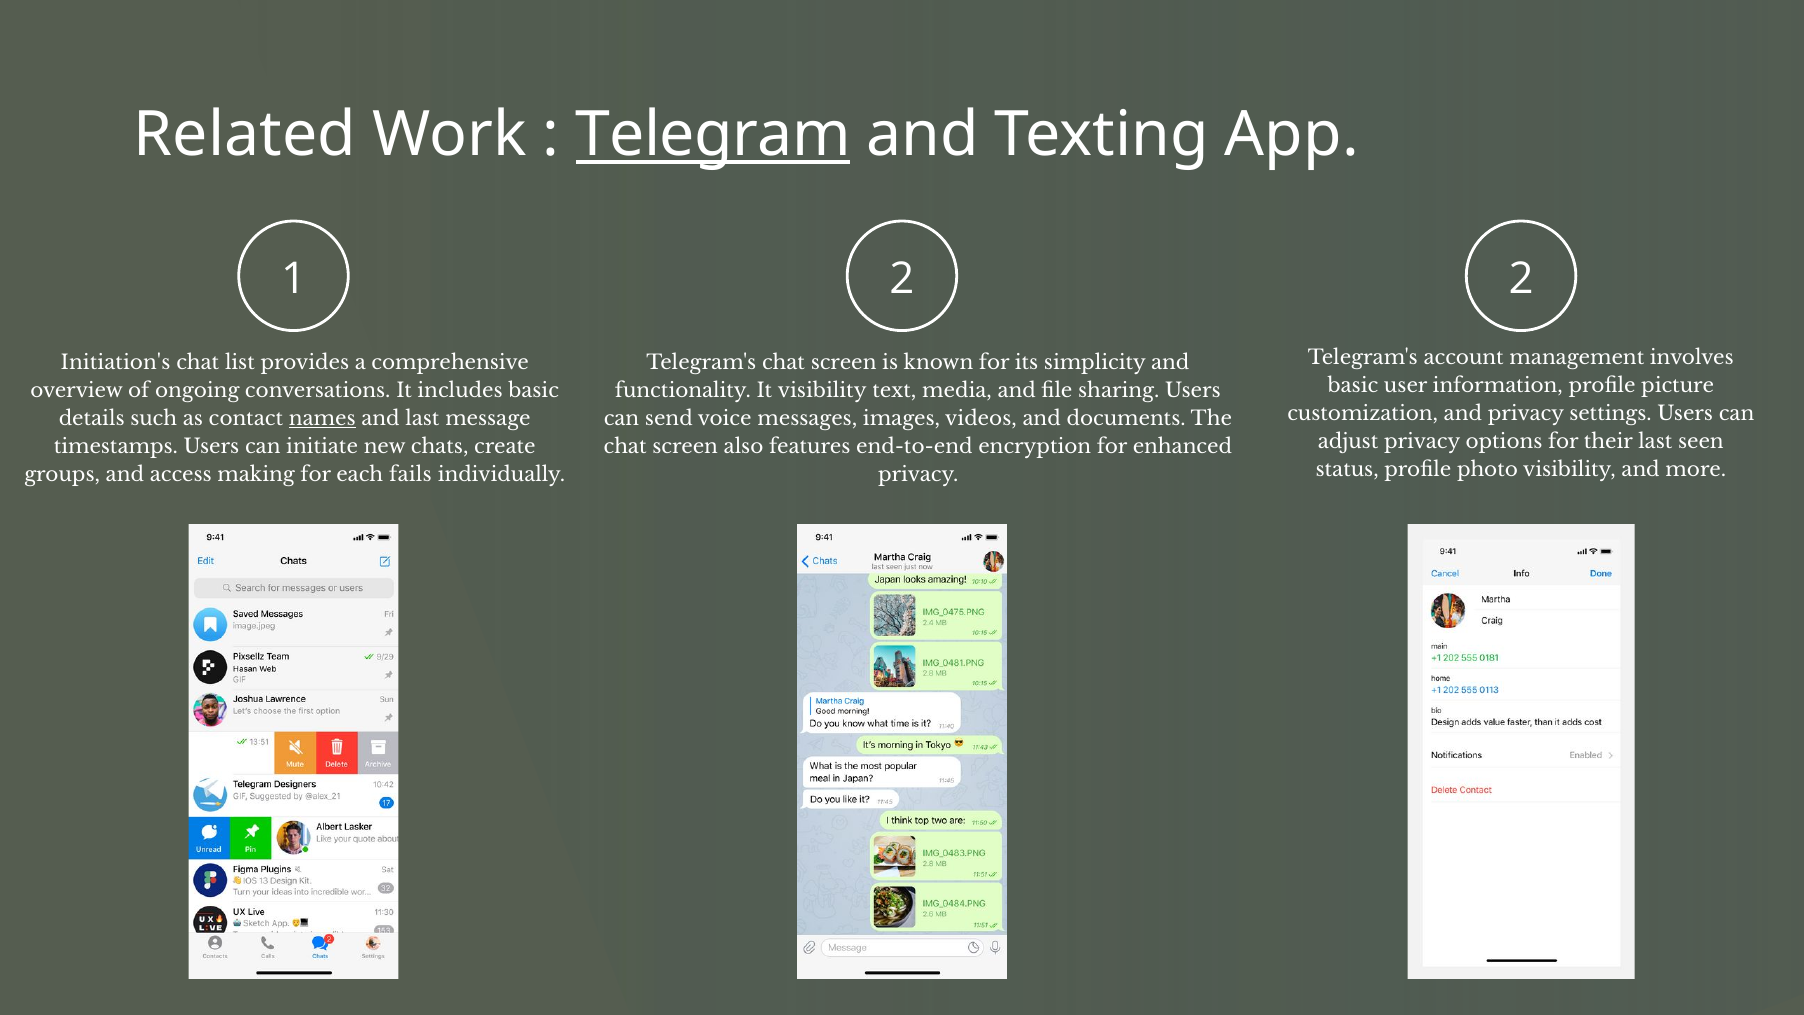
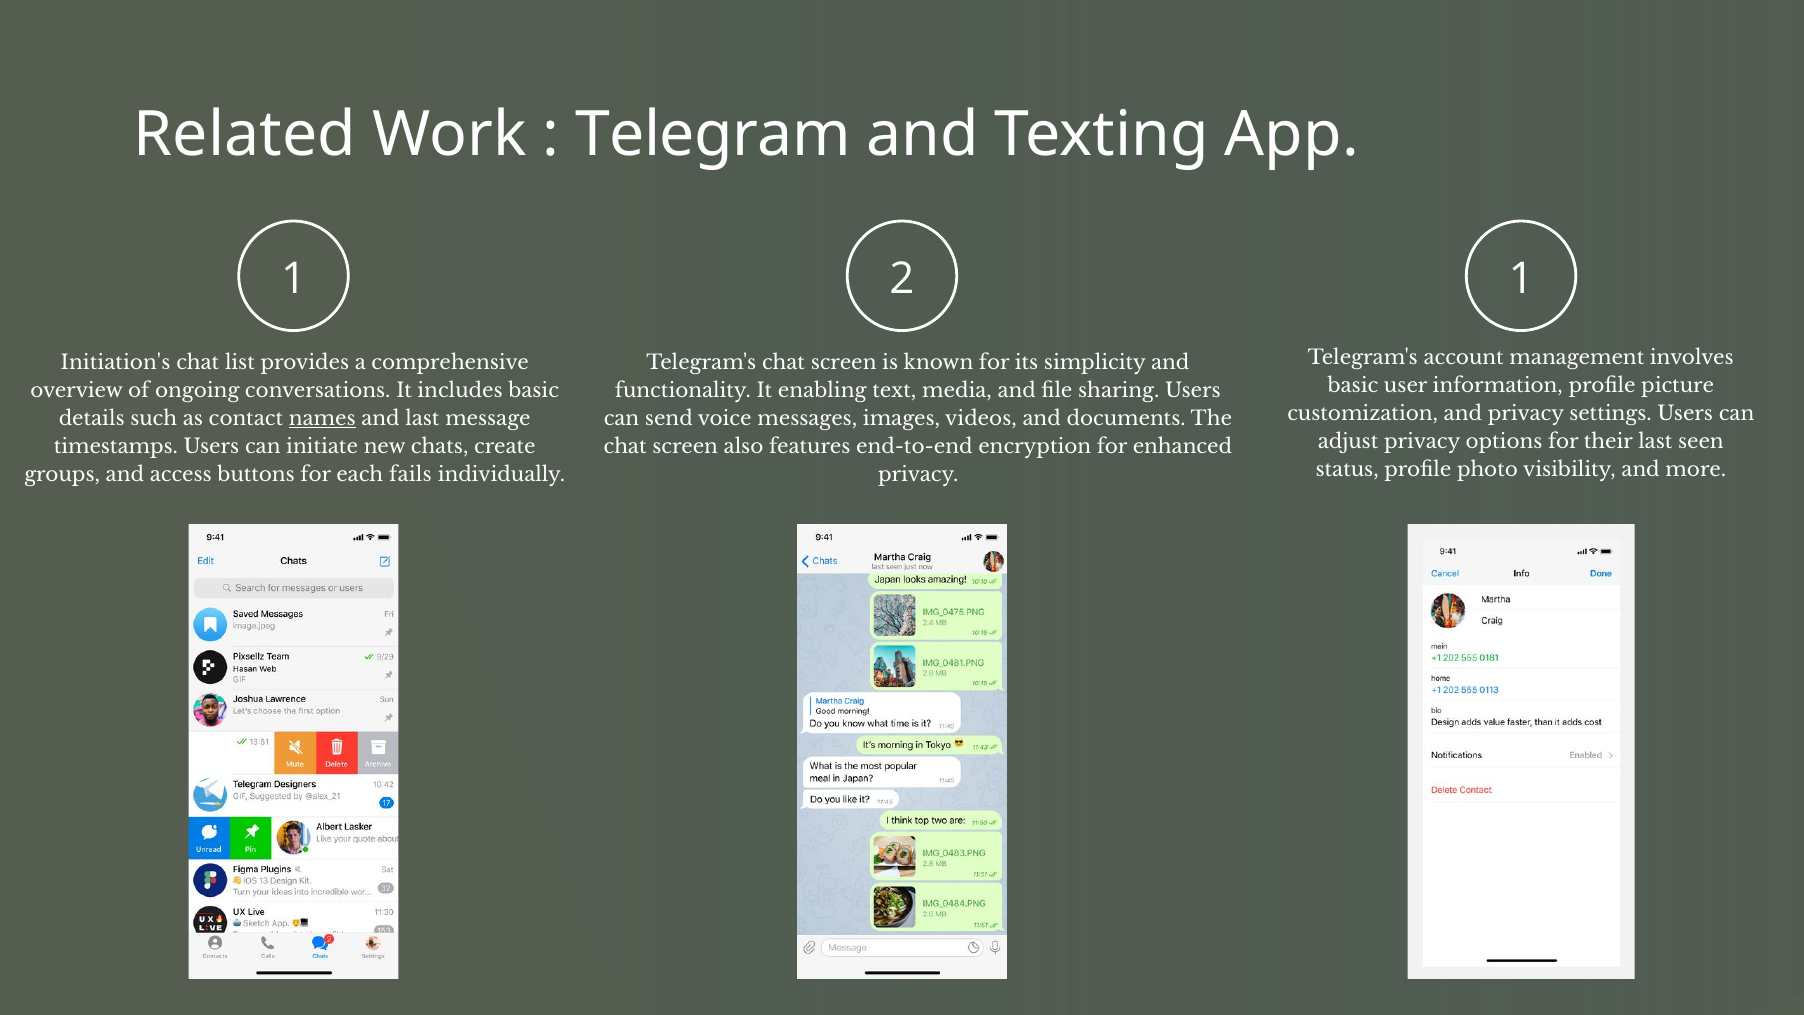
Telegram underline: present -> none
2 2: 2 -> 1
It visibility: visibility -> enabling
making: making -> buttons
